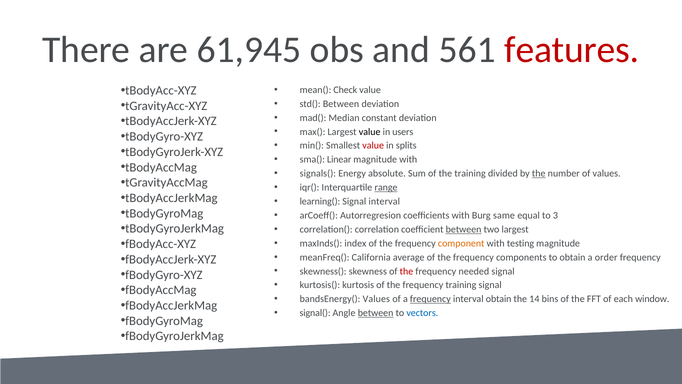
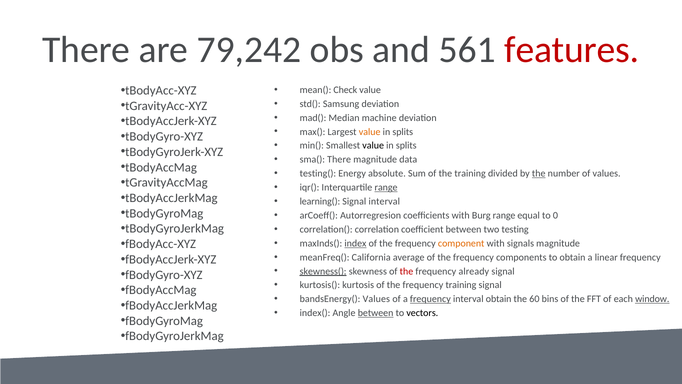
61,945: 61,945 -> 79,242
std( Between: Between -> Samsung
constant: constant -> machine
value at (370, 132) colour: black -> orange
users at (403, 132): users -> splits
value at (373, 146) colour: red -> black
sma( Linear: Linear -> There
magnitude with: with -> data
signals(: signals( -> testing(
Burg same: same -> range
3: 3 -> 0
between at (464, 229) underline: present -> none
two largest: largest -> testing
index underline: none -> present
testing: testing -> signals
order: order -> linear
skewness( underline: none -> present
needed: needed -> already
14: 14 -> 60
window underline: none -> present
signal(: signal( -> index(
vectors colour: blue -> black
